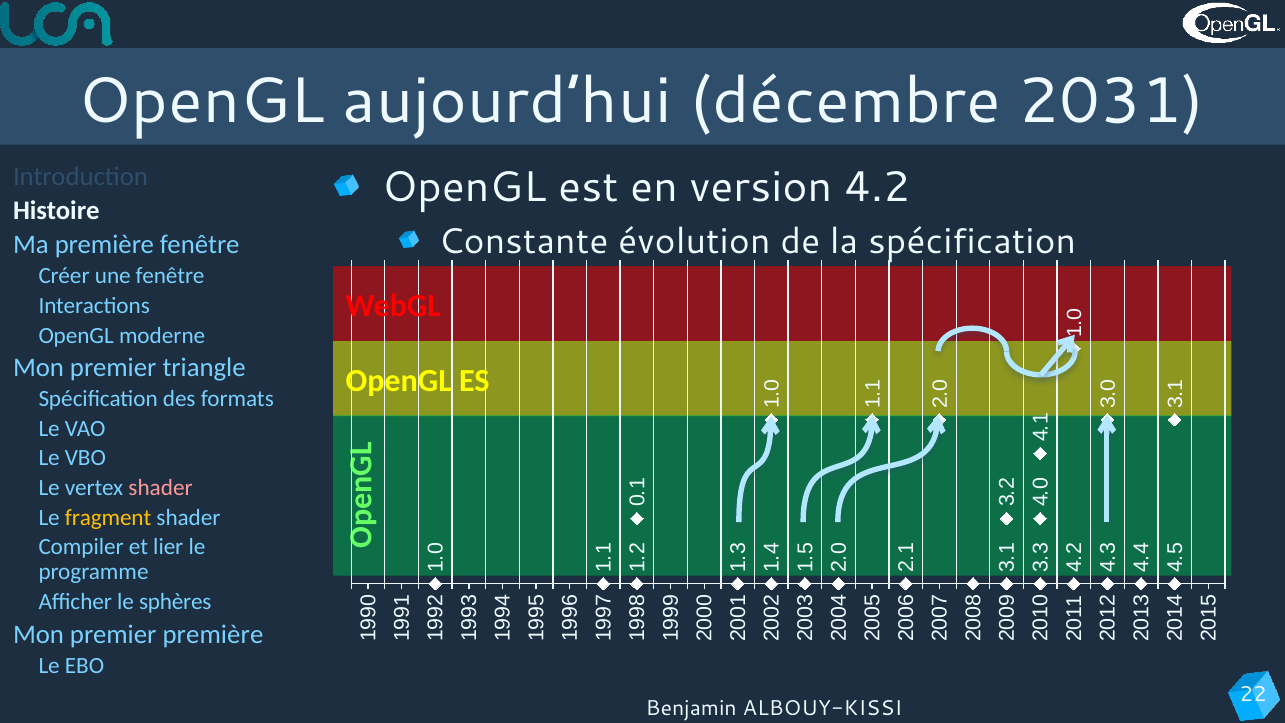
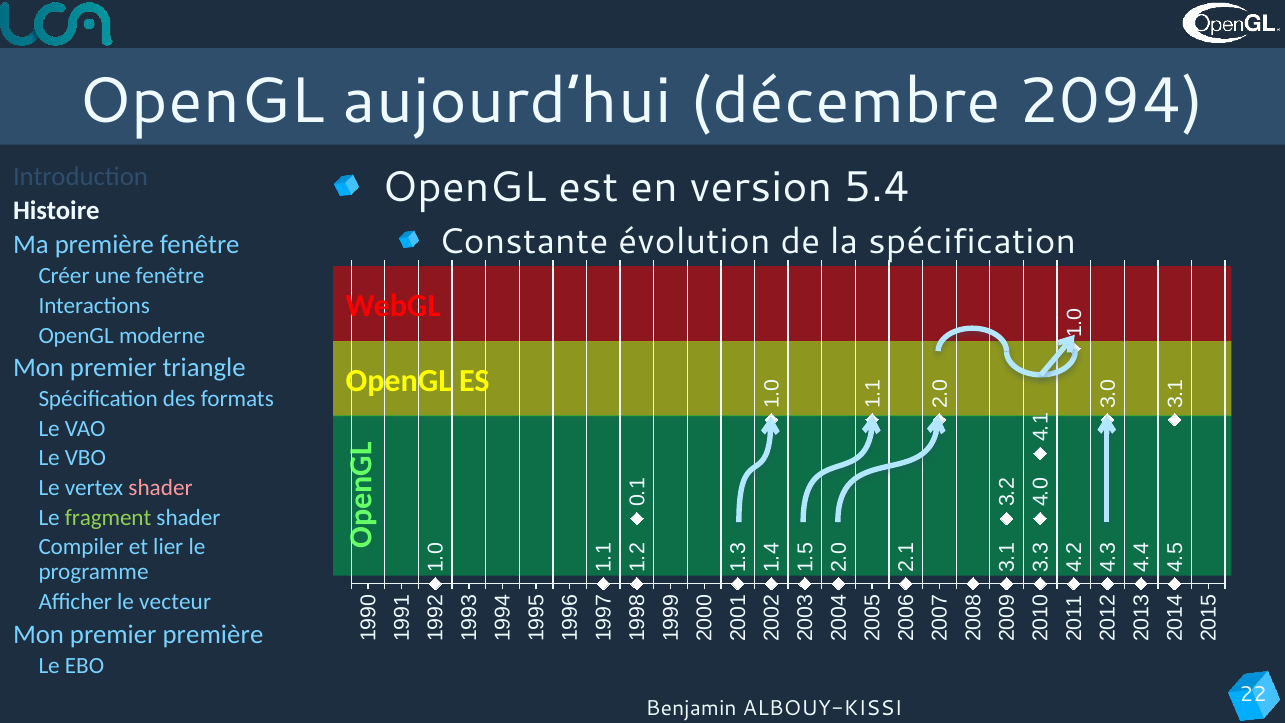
2031: 2031 -> 2094
4.2: 4.2 -> 5.4
fragment colour: yellow -> light green
sphères: sphères -> vecteur
